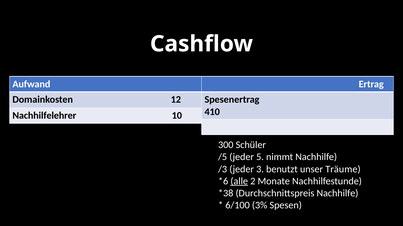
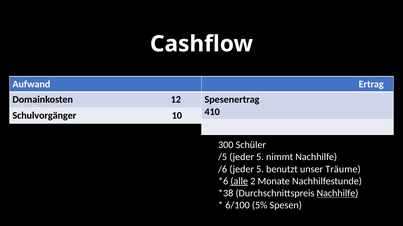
Nachhilfelehrer: Nachhilfelehrer -> Schulvorgänger
/3: /3 -> /6
3 at (260, 170): 3 -> 5
Nachhilfe at (337, 194) underline: none -> present
3%: 3% -> 5%
